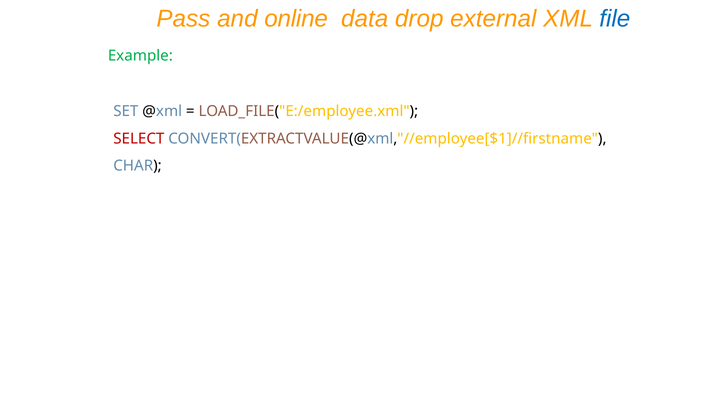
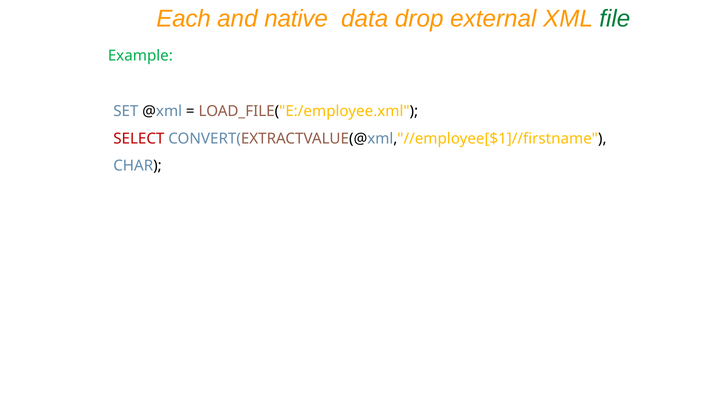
Pass: Pass -> Each
online: online -> native
file colour: blue -> green
